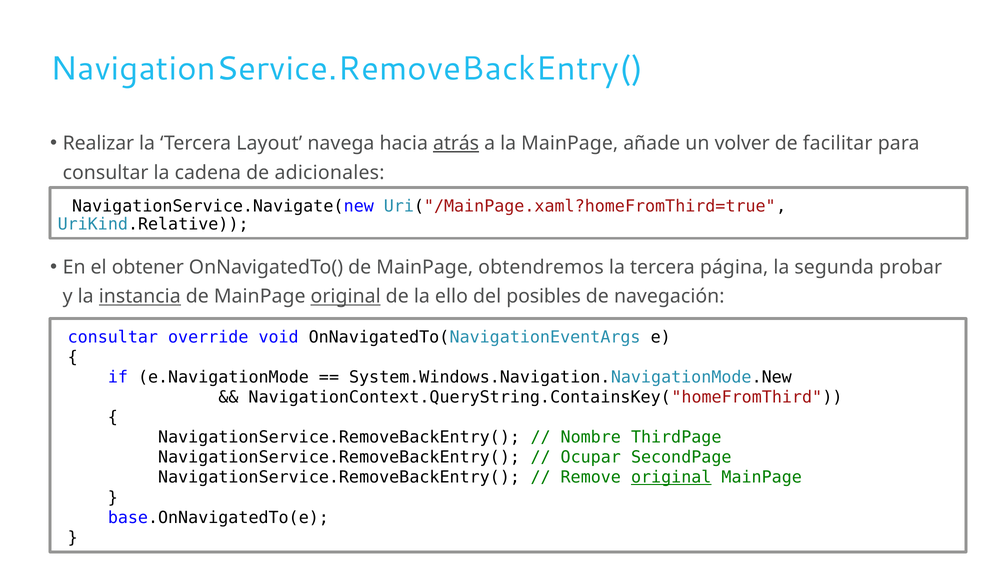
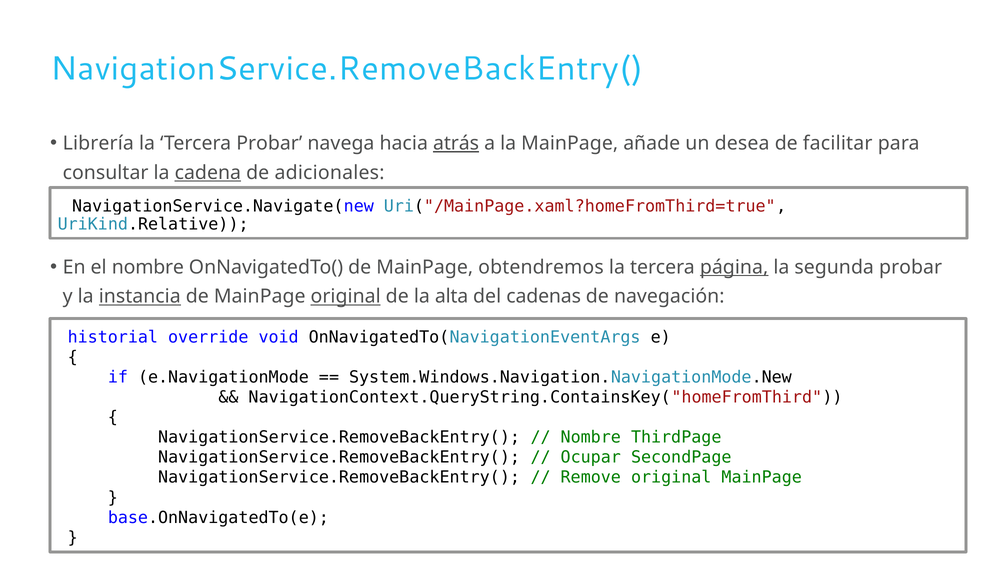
Realizar: Realizar -> Librería
Tercera Layout: Layout -> Probar
volver: volver -> desea
cadena underline: none -> present
el obtener: obtener -> nombre
página underline: none -> present
ello: ello -> alta
posibles: posibles -> cadenas
consultar at (113, 337): consultar -> historial
original at (671, 478) underline: present -> none
